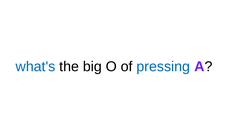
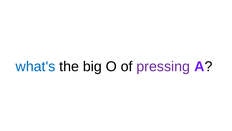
pressing colour: blue -> purple
